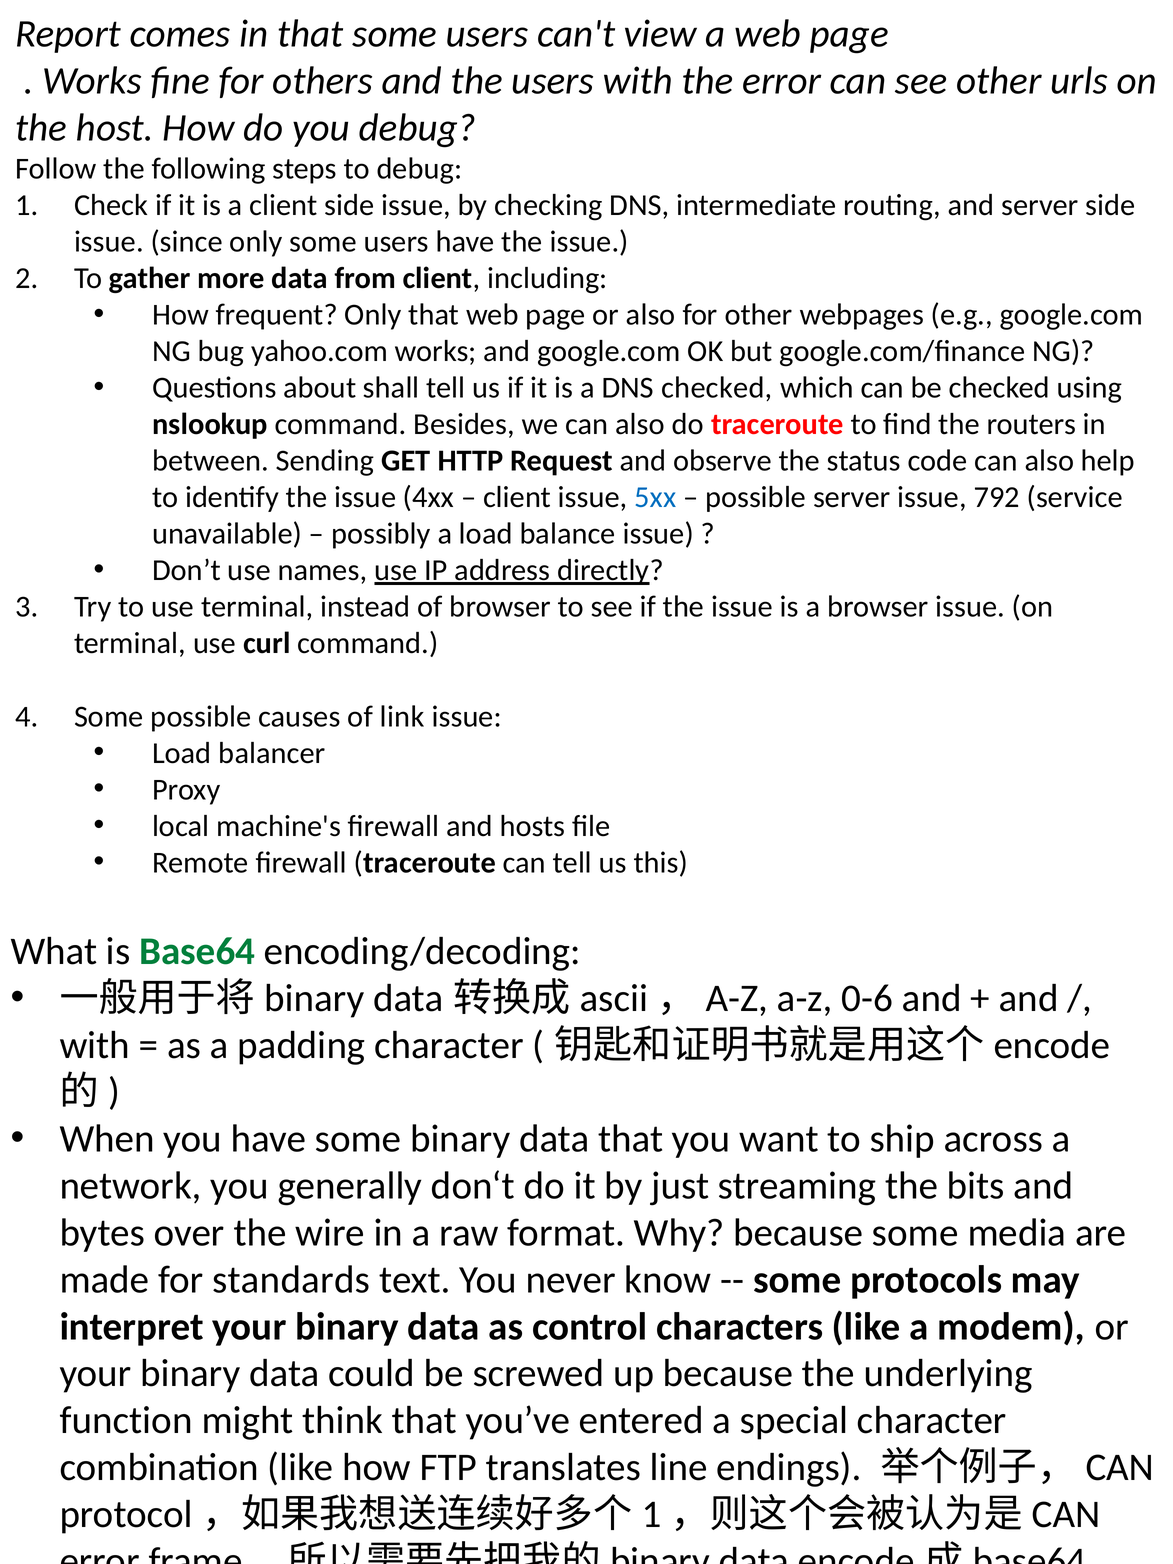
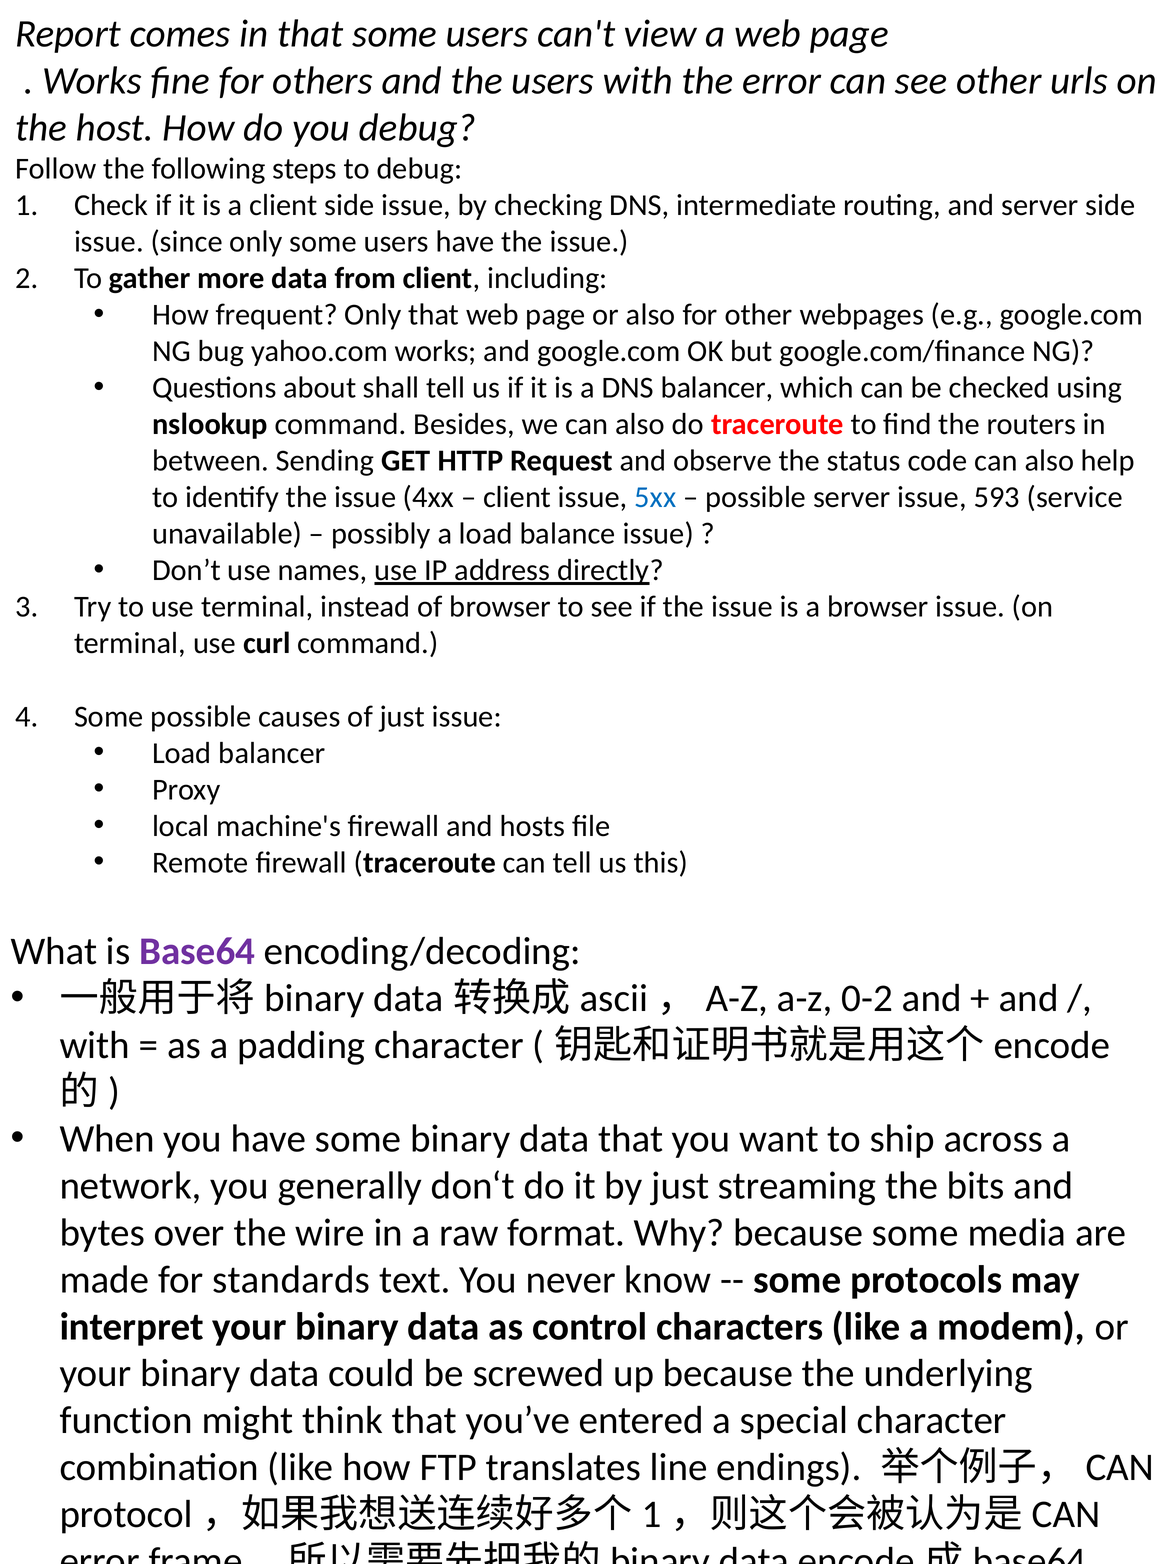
DNS checked: checked -> balancer
792: 792 -> 593
of link: link -> just
Base64 colour: green -> purple
0-6: 0-6 -> 0-2
